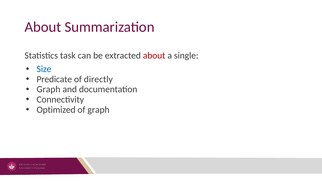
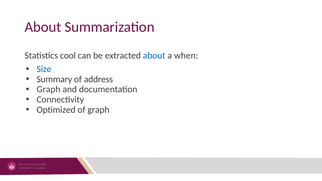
task: task -> cool
about at (154, 56) colour: red -> blue
single: single -> when
Predicate: Predicate -> Summary
directly: directly -> address
